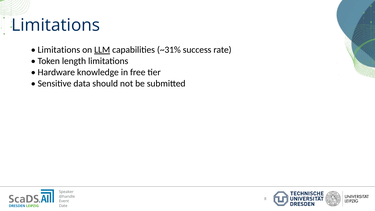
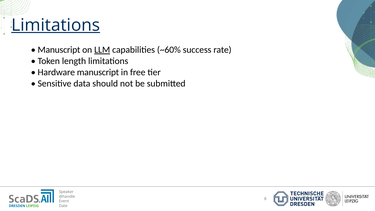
Limitations at (56, 25) underline: none -> present
Limitations at (59, 50): Limitations -> Manuscript
~31%: ~31% -> ~60%
Hardware knowledge: knowledge -> manuscript
